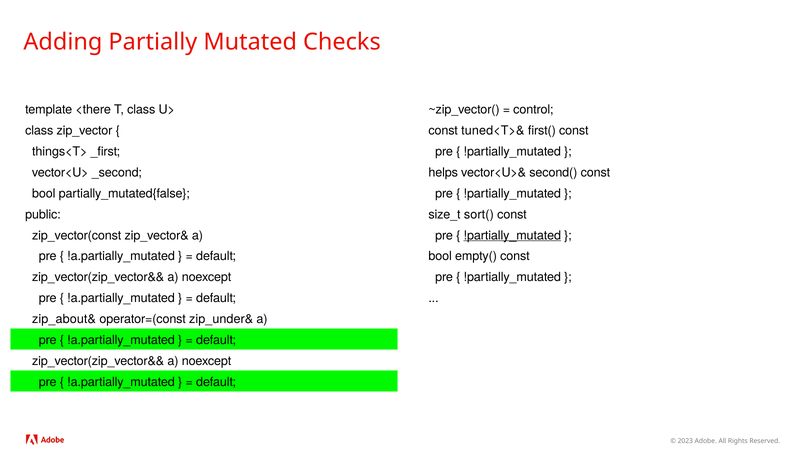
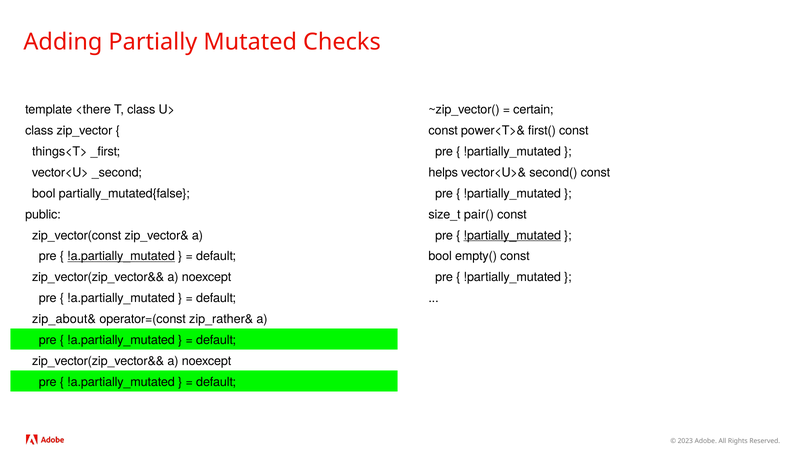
control: control -> certain
tuned<T>&: tuned<T>& -> power<T>&
sort(: sort( -> pair(
!a.partially_mutated at (121, 256) underline: none -> present
zip_under&: zip_under& -> zip_rather&
